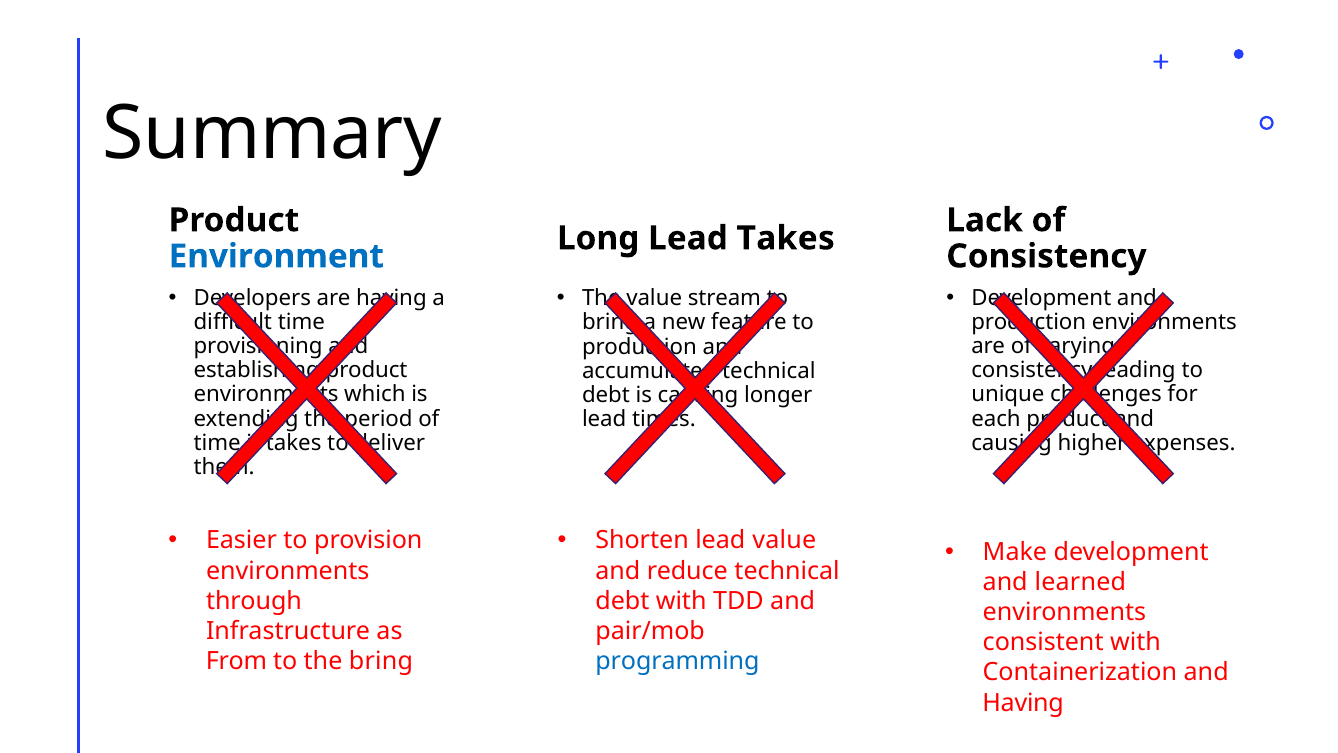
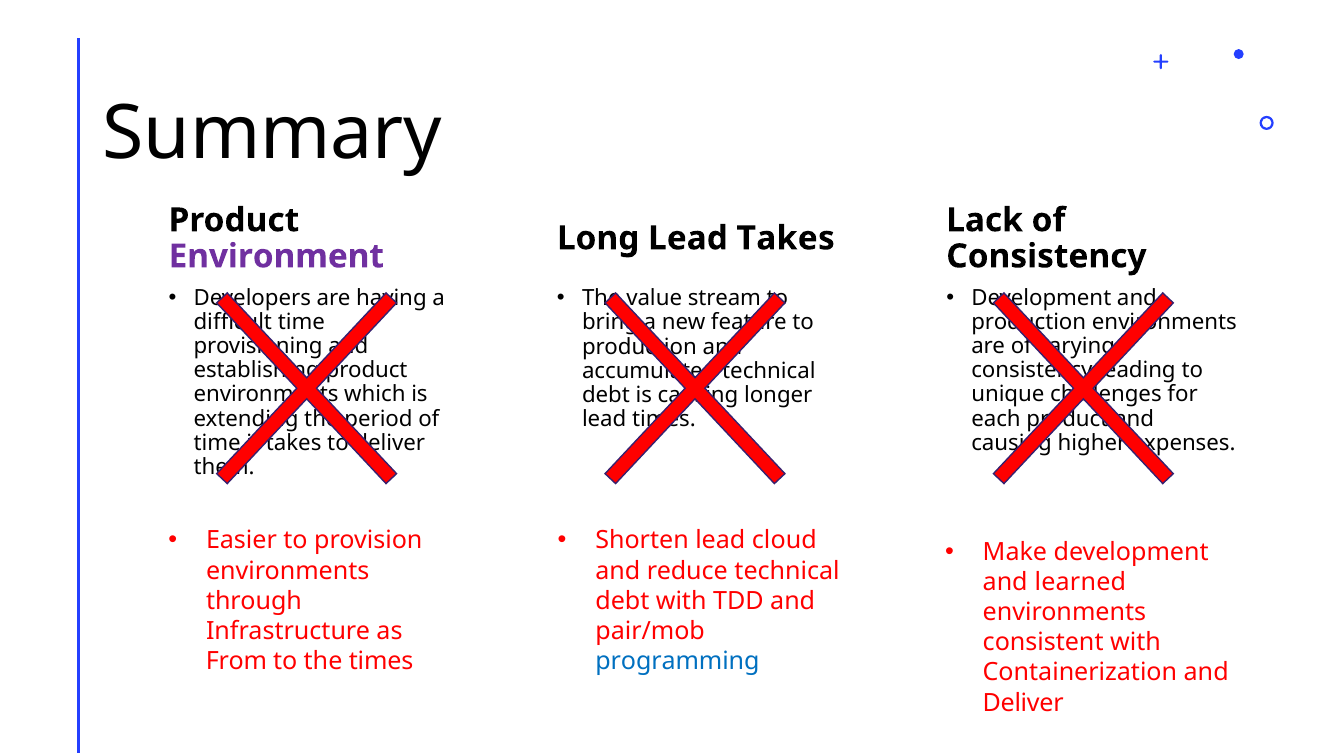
Environment colour: blue -> purple
lead value: value -> cloud
the bring: bring -> times
Having at (1023, 702): Having -> Deliver
